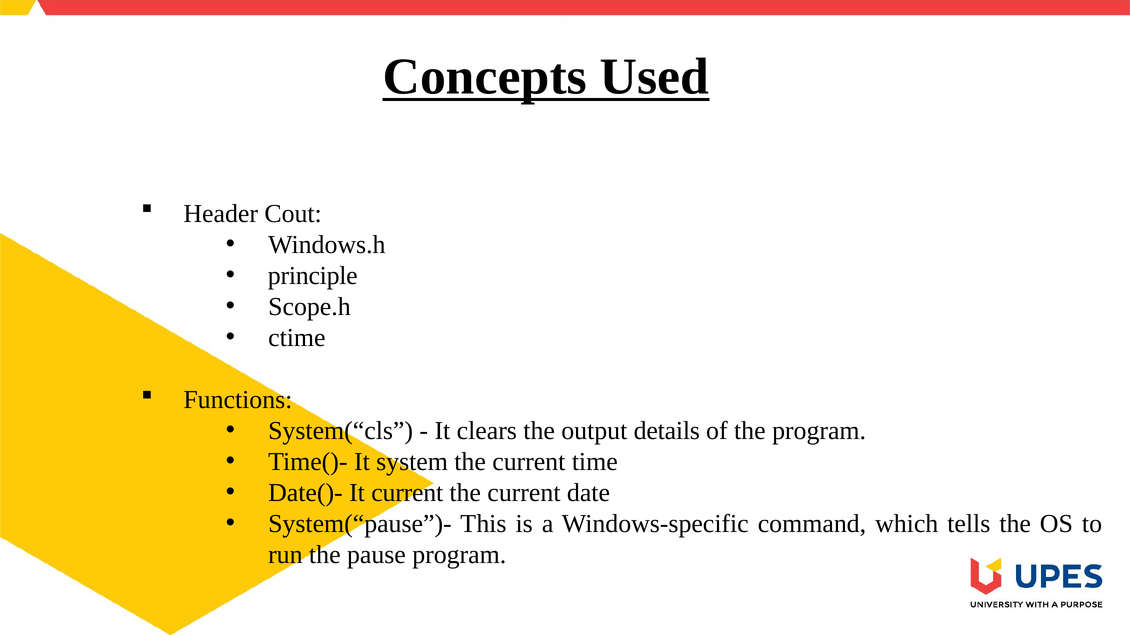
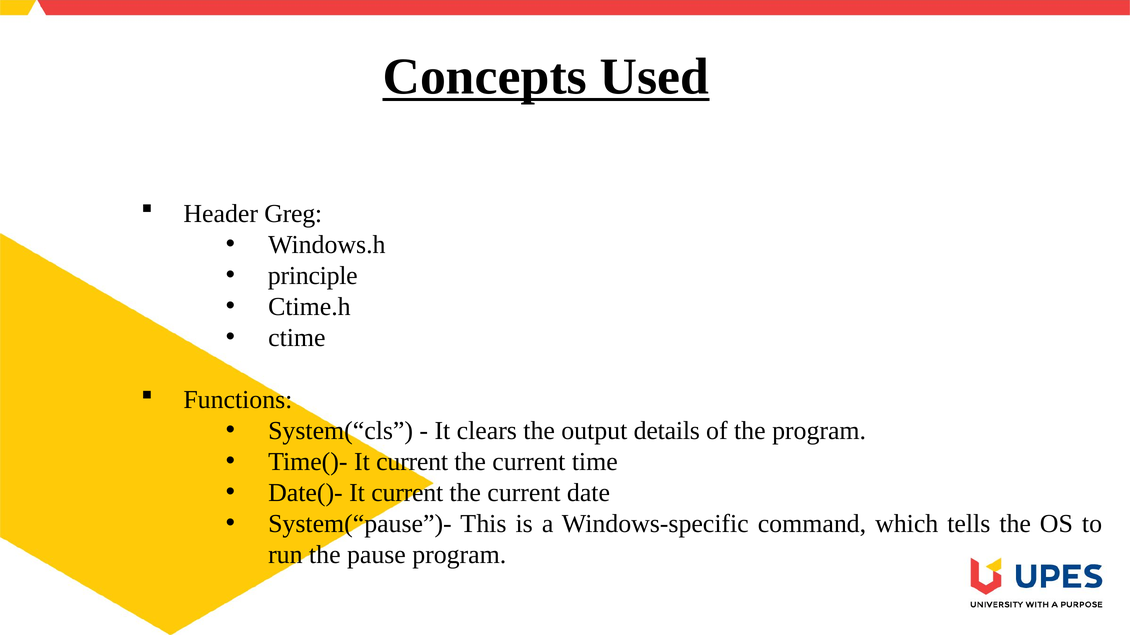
Cout: Cout -> Greg
Scope.h: Scope.h -> Ctime.h
Time()- It system: system -> current
